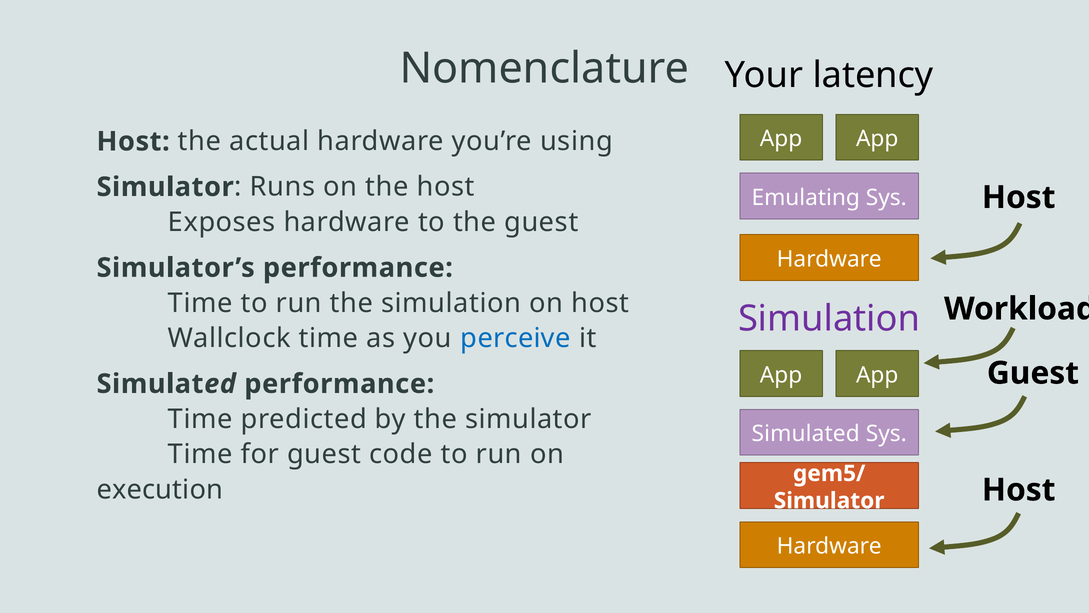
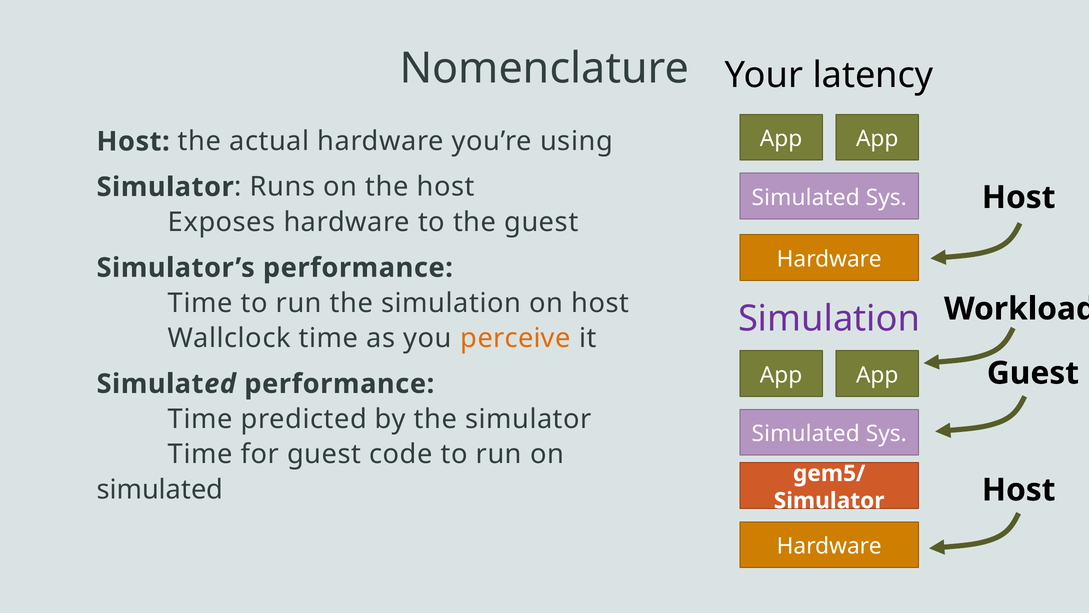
Emulating at (806, 197): Emulating -> Simulated
perceive colour: blue -> orange
execution at (160, 489): execution -> simulated
